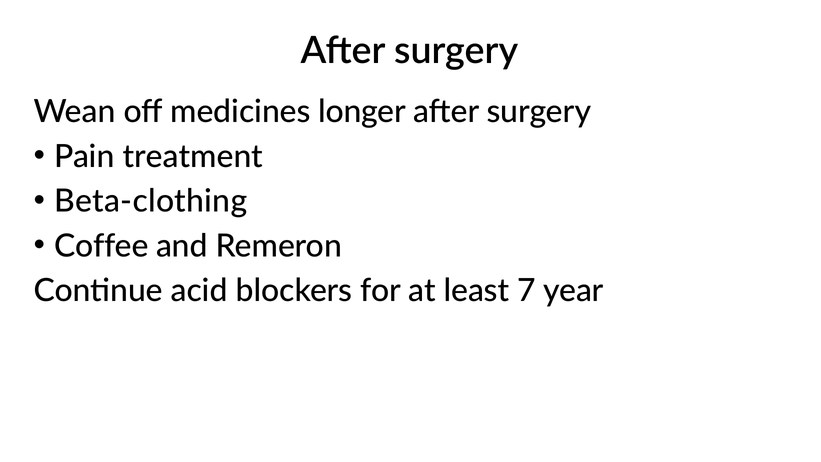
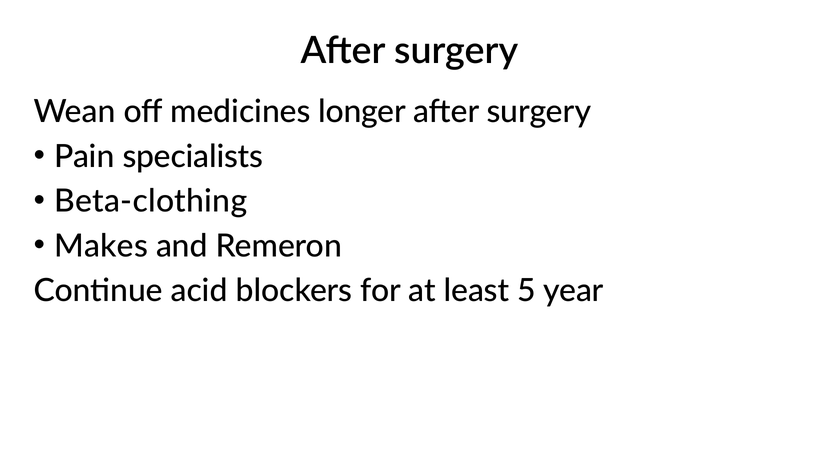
treatment: treatment -> specialists
Coffee: Coffee -> Makes
7: 7 -> 5
